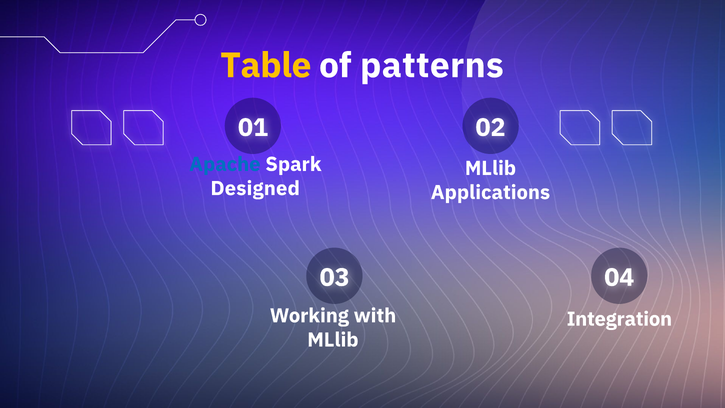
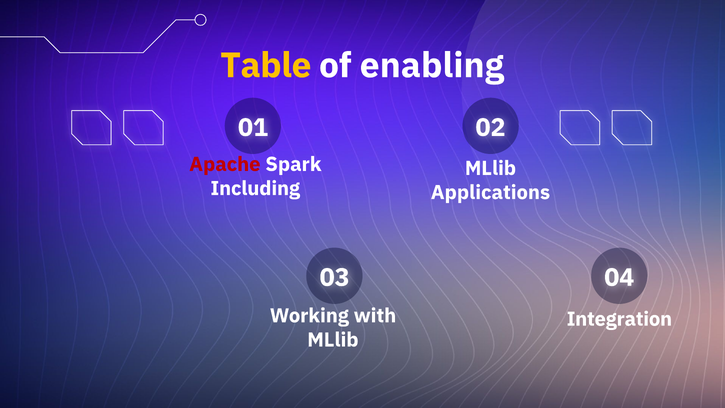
patterns: patterns -> enabling
Apache colour: blue -> red
Designed: Designed -> Including
